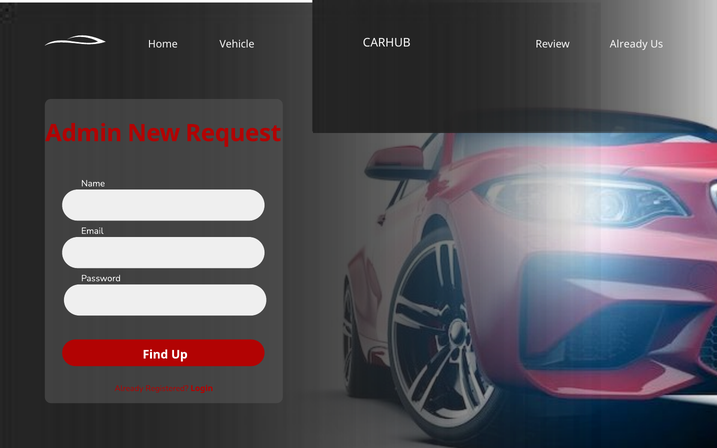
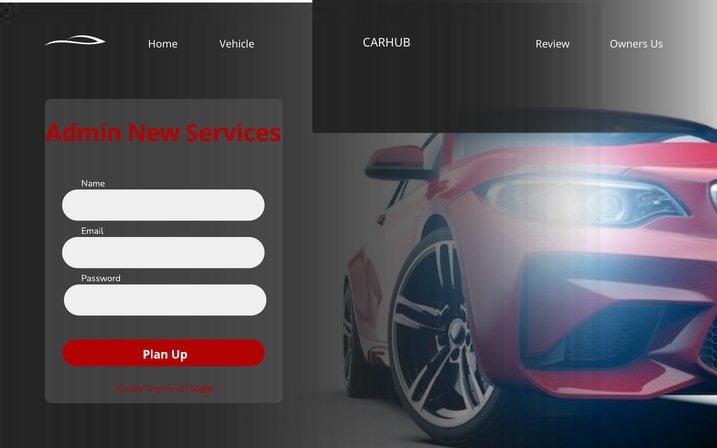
Review Already: Already -> Owners
Request: Request -> Services
Find: Find -> Plan
